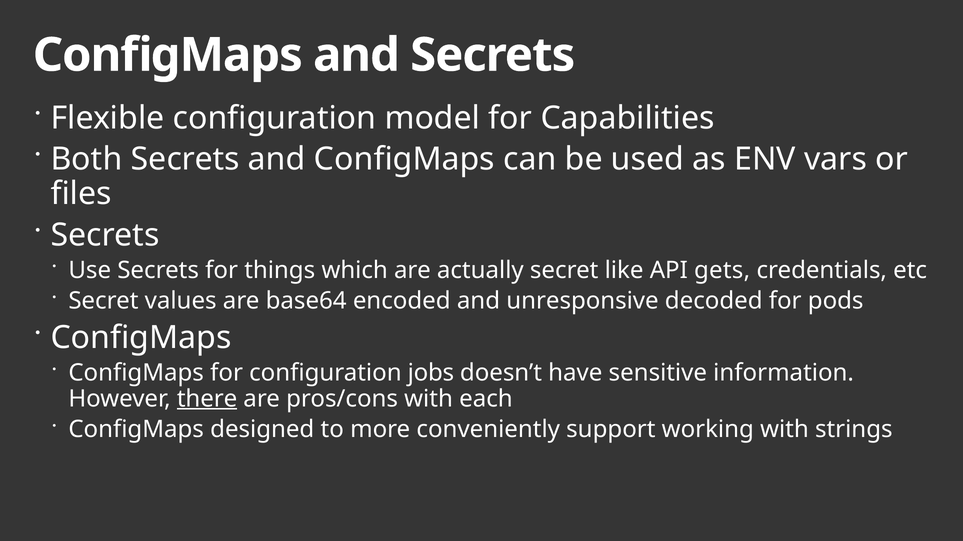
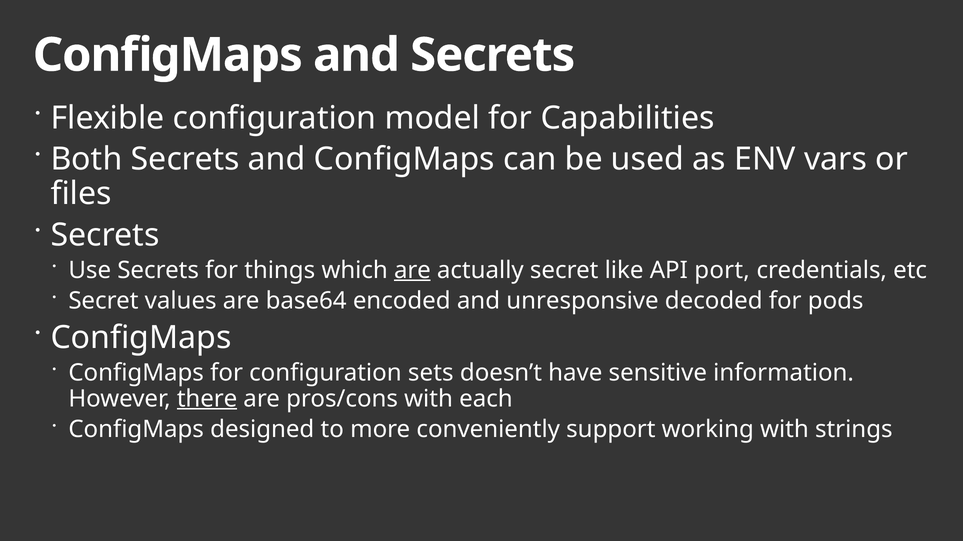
are at (412, 270) underline: none -> present
gets: gets -> port
jobs: jobs -> sets
